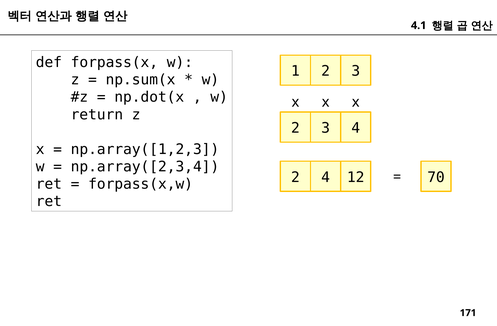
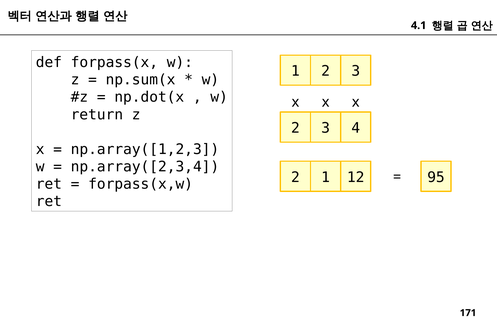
2 4: 4 -> 1
70: 70 -> 95
